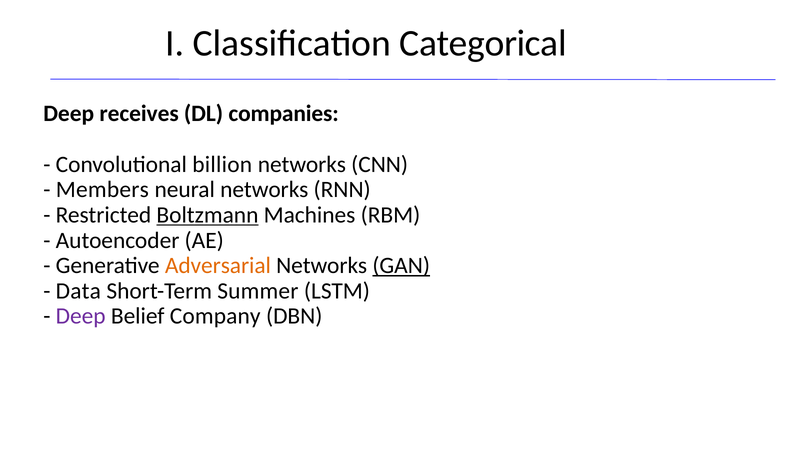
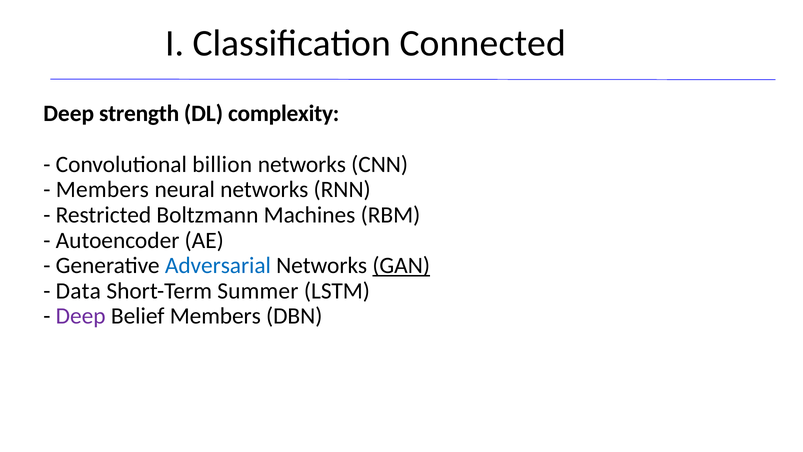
Categorical: Categorical -> Connected
receives: receives -> strength
companies: companies -> complexity
Boltzmann underline: present -> none
Adversarial colour: orange -> blue
Belief Company: Company -> Members
